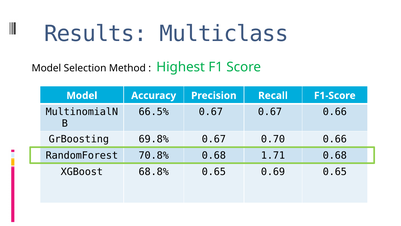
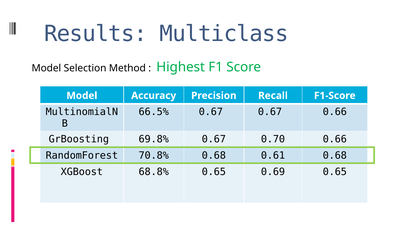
1.71: 1.71 -> 0.61
